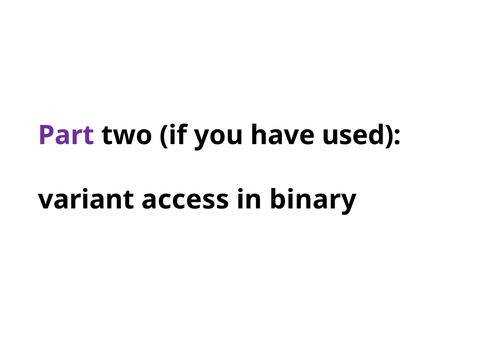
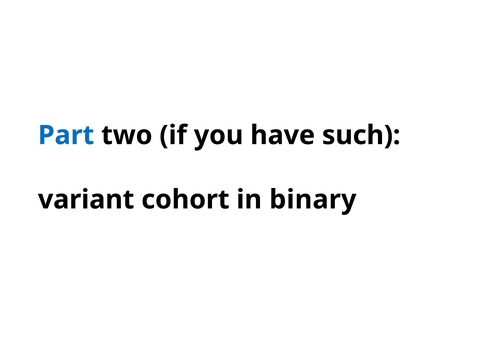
Part colour: purple -> blue
used: used -> such
access: access -> cohort
